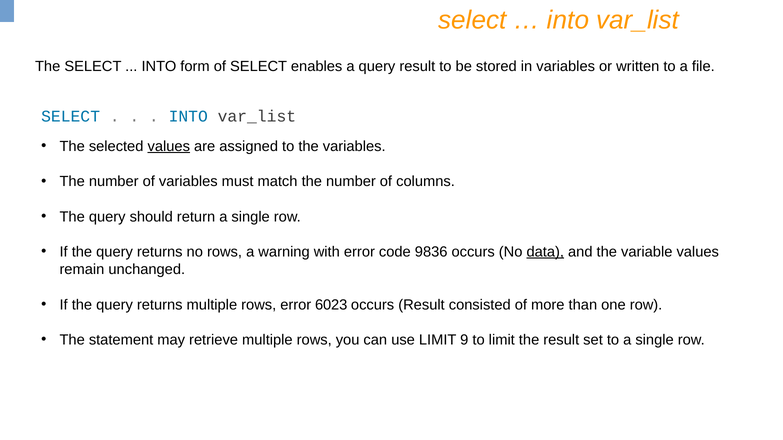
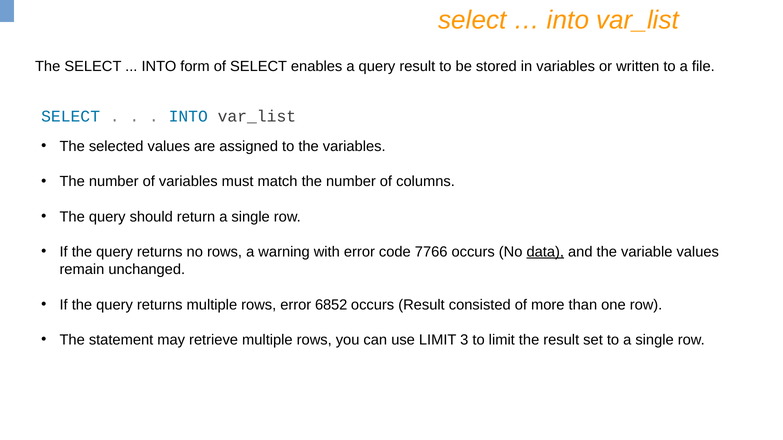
values at (169, 146) underline: present -> none
9836: 9836 -> 7766
6023: 6023 -> 6852
9: 9 -> 3
